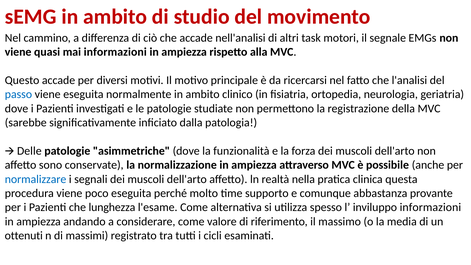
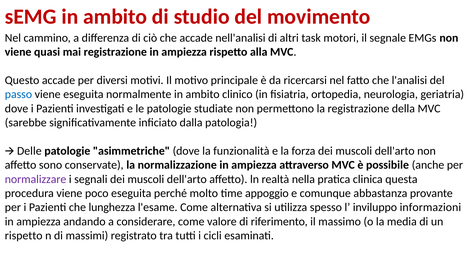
mai informazioni: informazioni -> registrazione
normalizzare colour: blue -> purple
supporto: supporto -> appoggio
ottenuti at (24, 236): ottenuti -> rispetto
